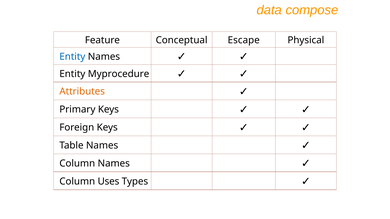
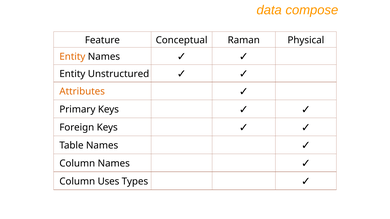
Escape: Escape -> Raman
Entity at (72, 57) colour: blue -> orange
Myprocedure: Myprocedure -> Unstructured
